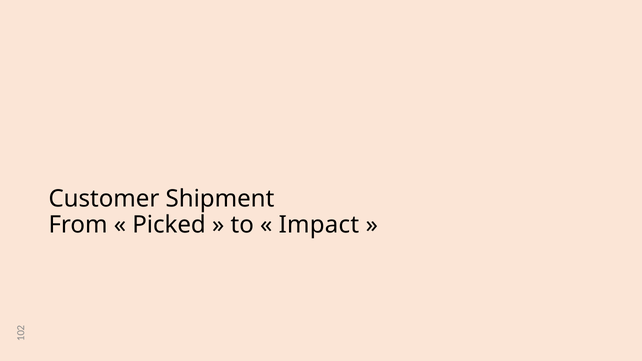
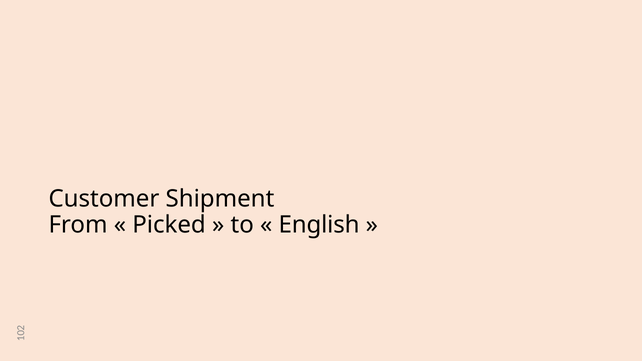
Impact: Impact -> English
